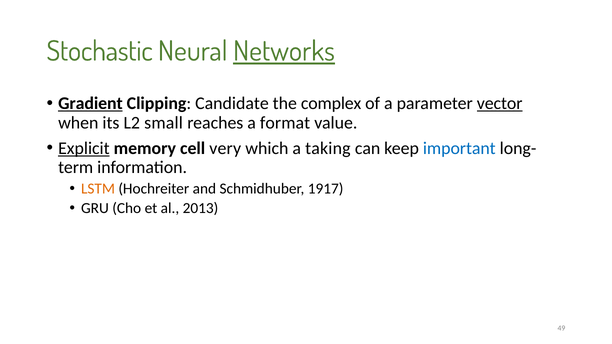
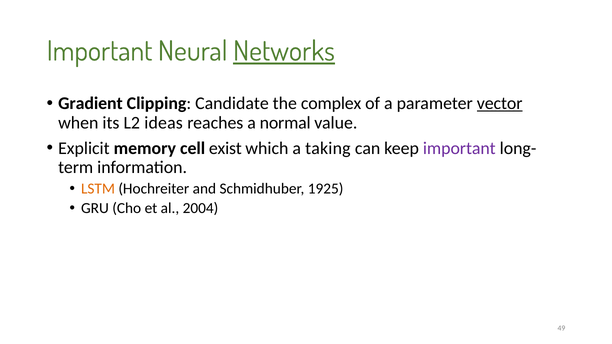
Stochastic at (100, 51): Stochastic -> Important
Gradient underline: present -> none
small: small -> ideas
format: format -> normal
Explicit underline: present -> none
very: very -> exist
important at (459, 148) colour: blue -> purple
1917: 1917 -> 1925
2013: 2013 -> 2004
